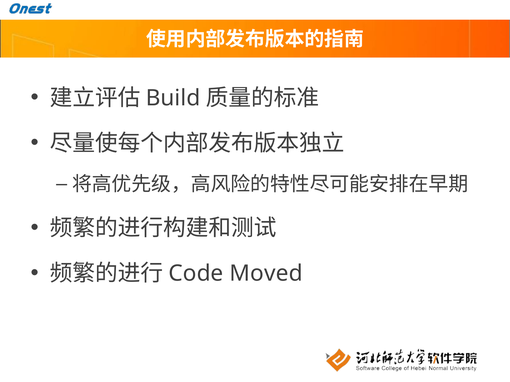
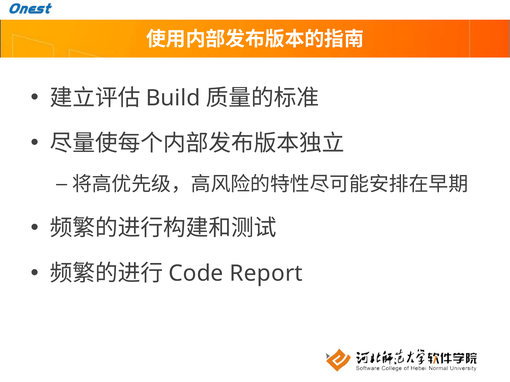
Moved: Moved -> Report
